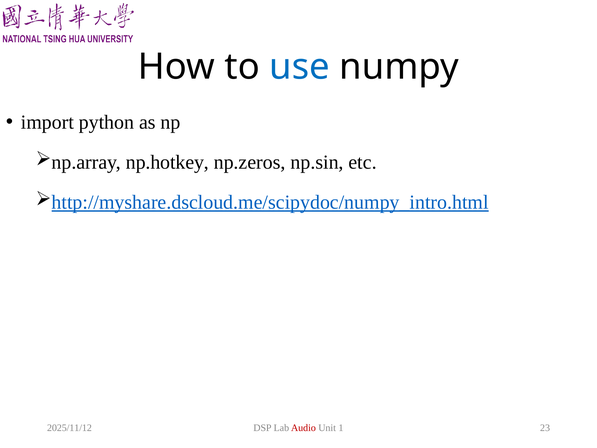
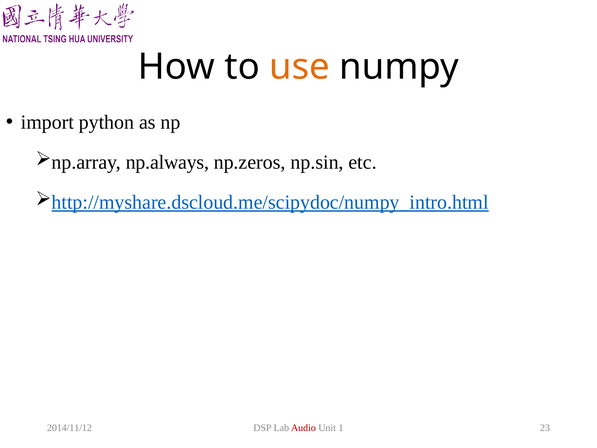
use colour: blue -> orange
np.hotkey: np.hotkey -> np.always
2025/11/12: 2025/11/12 -> 2014/11/12
